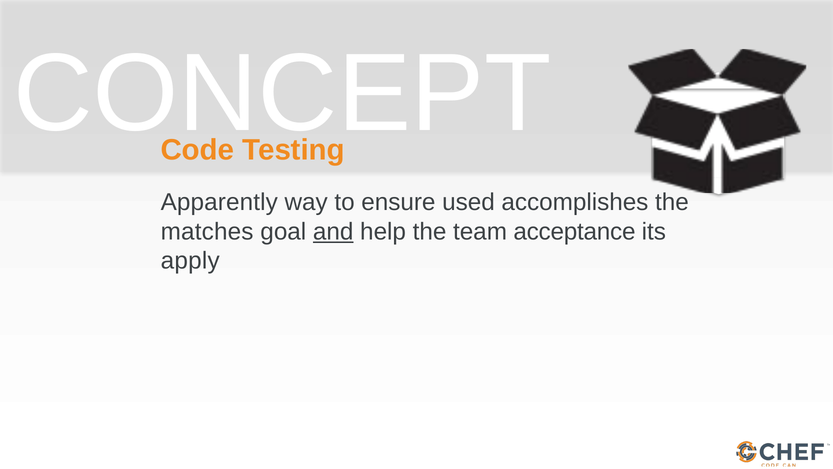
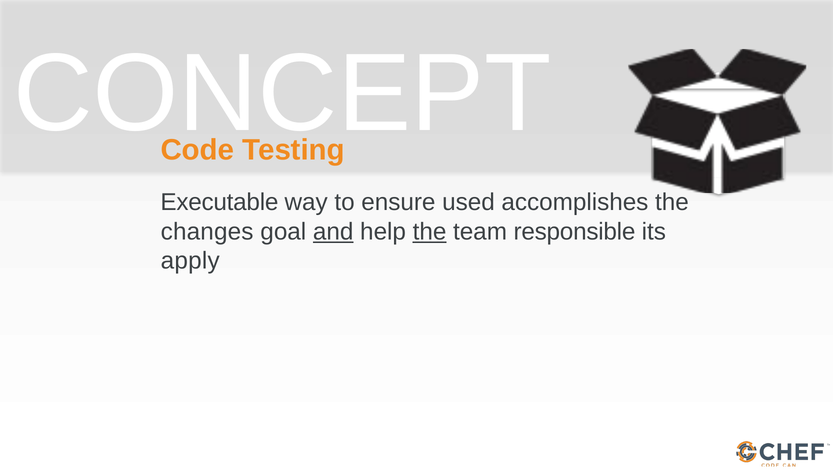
Apparently: Apparently -> Executable
matches: matches -> changes
the at (430, 231) underline: none -> present
acceptance: acceptance -> responsible
